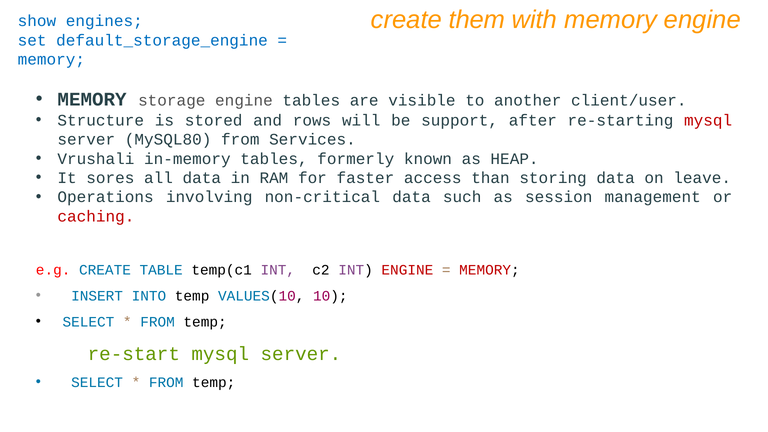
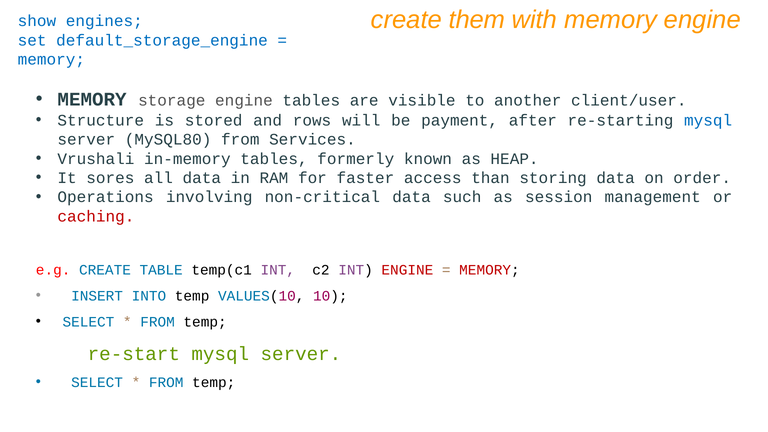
support: support -> payment
mysql at (708, 120) colour: red -> blue
leave: leave -> order
